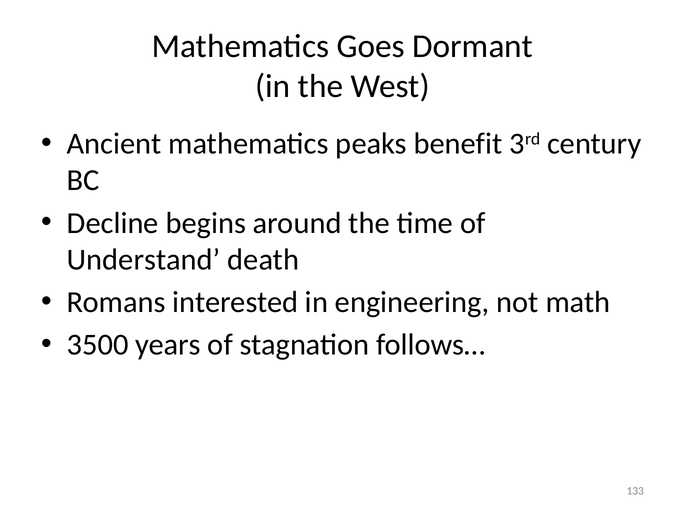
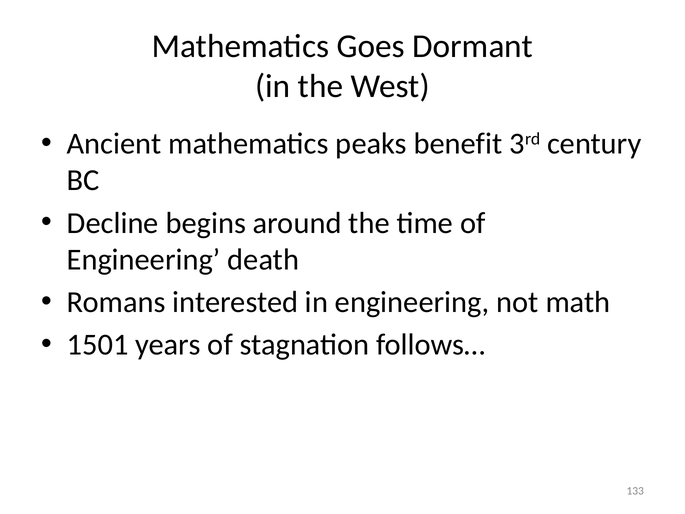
Understand at (144, 259): Understand -> Engineering
3500: 3500 -> 1501
